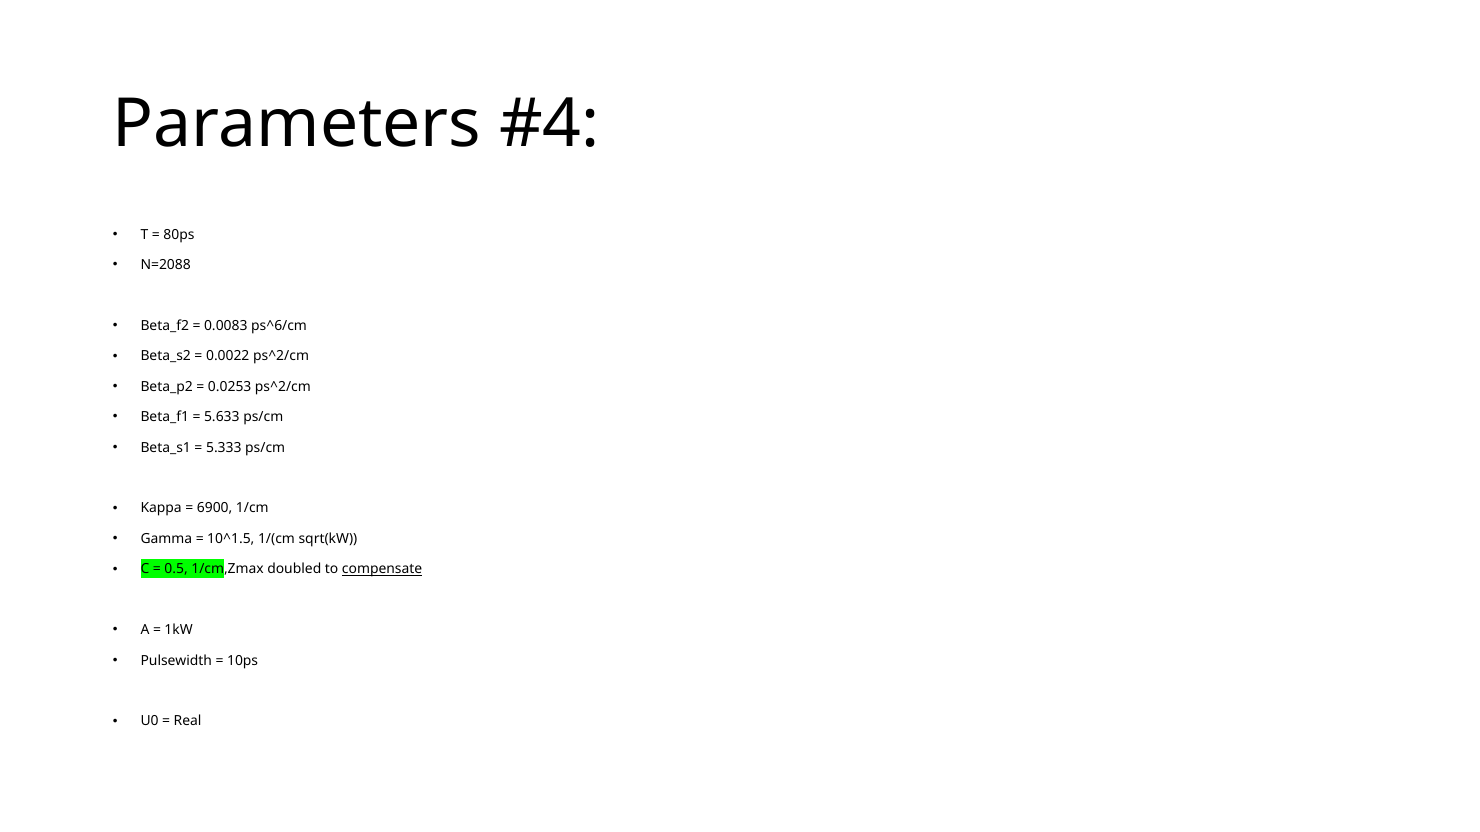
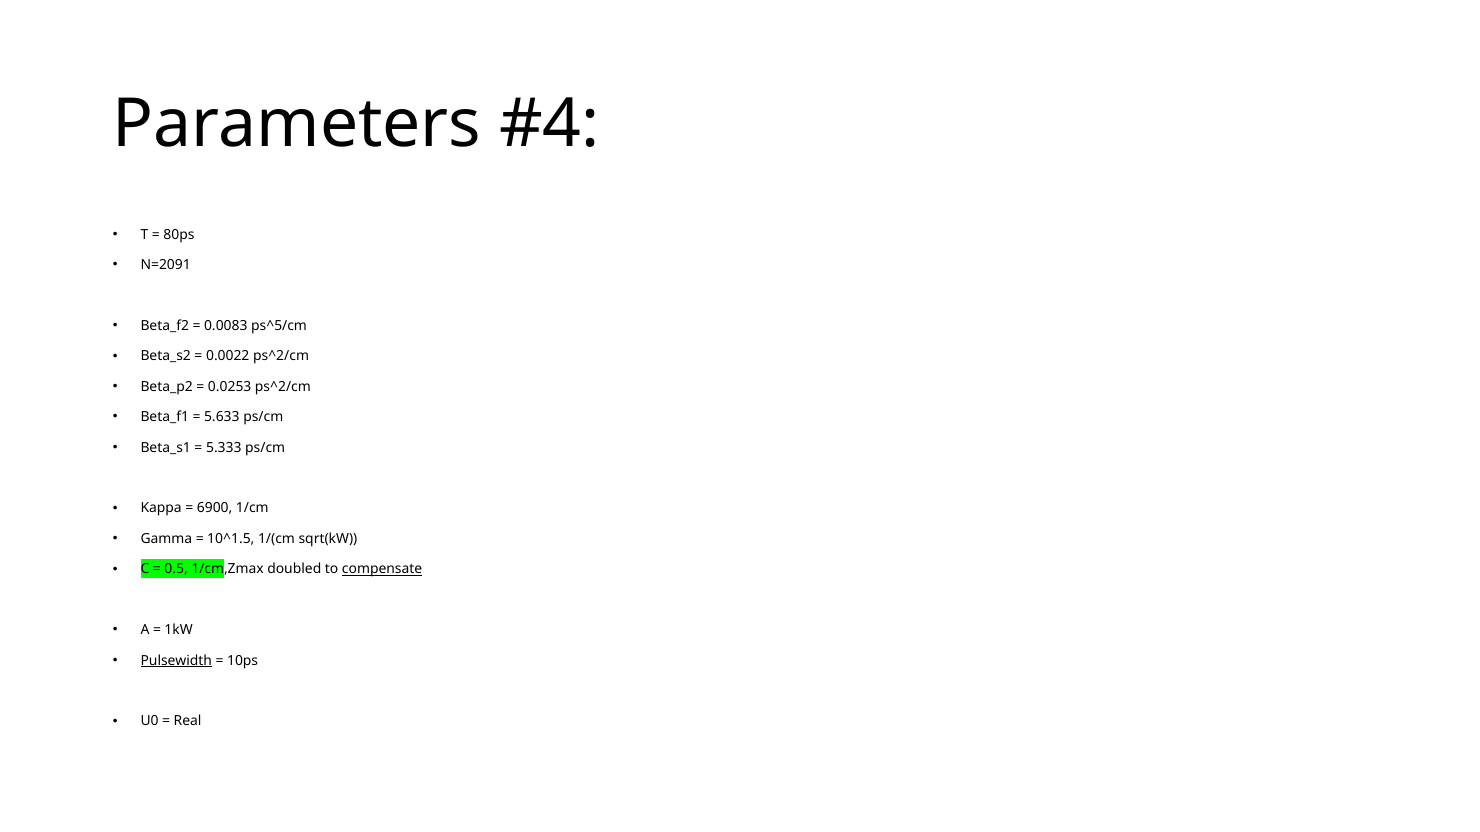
N=2088: N=2088 -> N=2091
ps^6/cm: ps^6/cm -> ps^5/cm
Pulsewidth underline: none -> present
